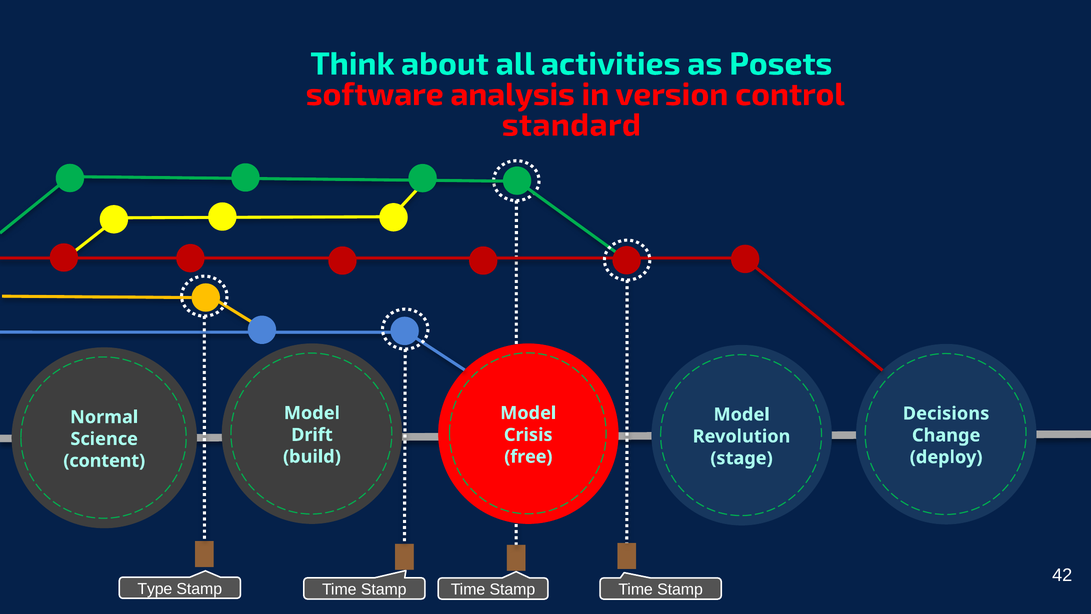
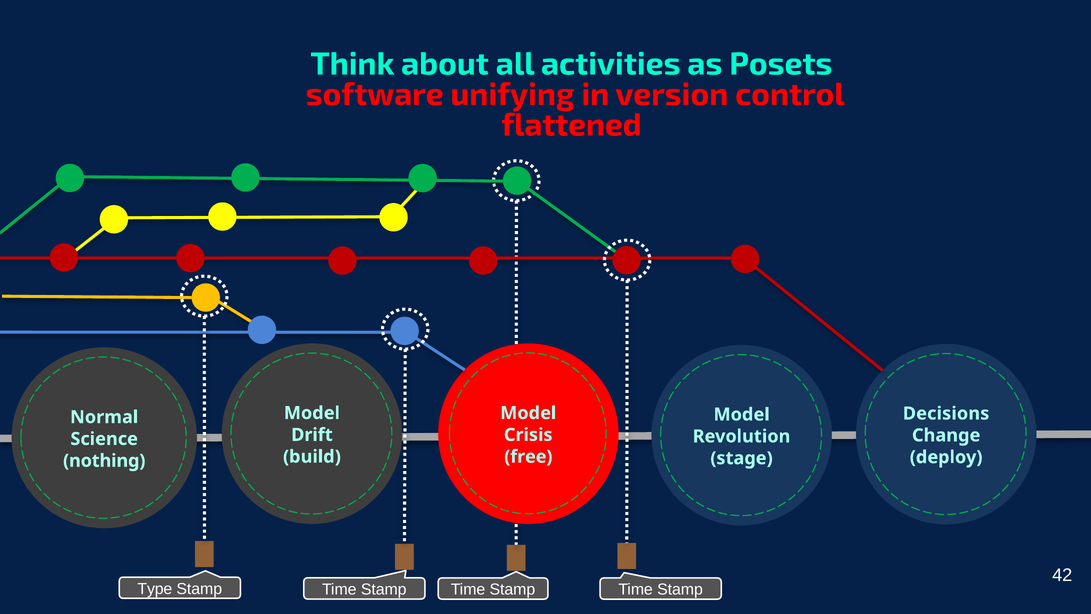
analysis: analysis -> unifying
standard: standard -> flattened
content: content -> nothing
